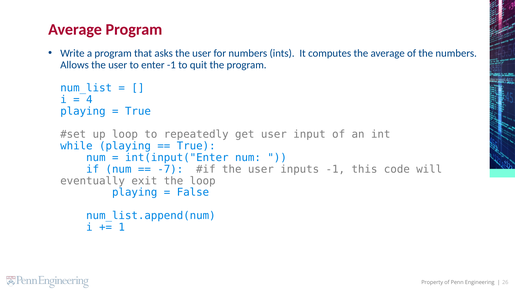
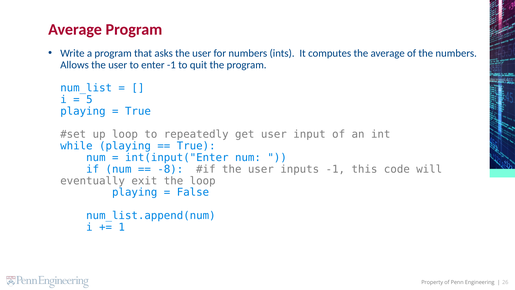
4: 4 -> 5
-7: -7 -> -8
